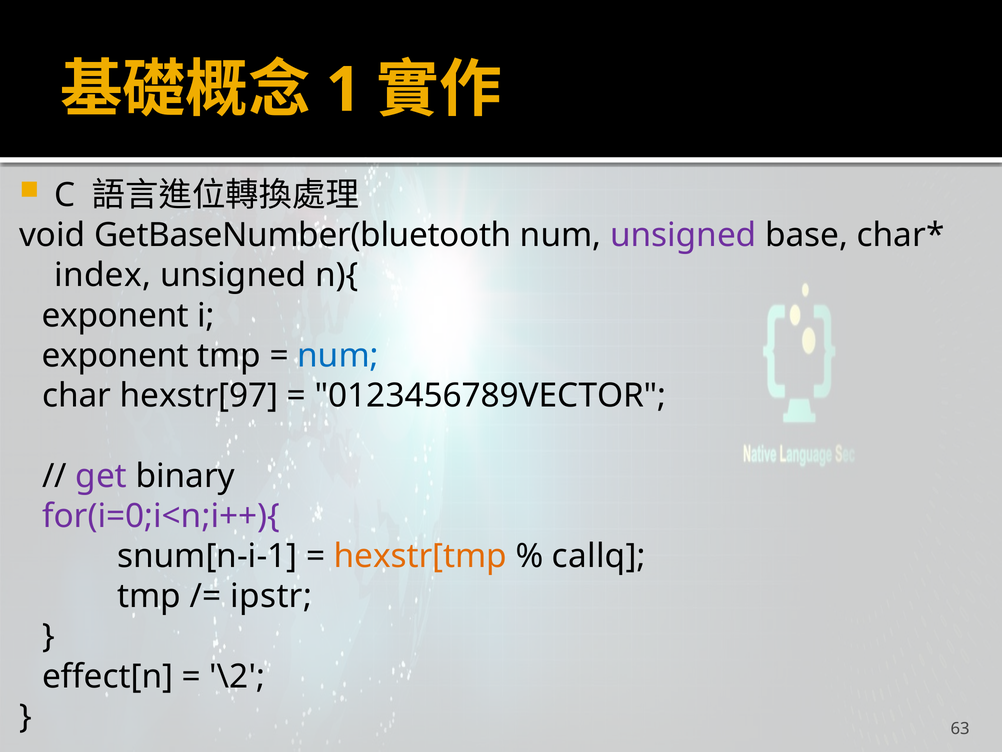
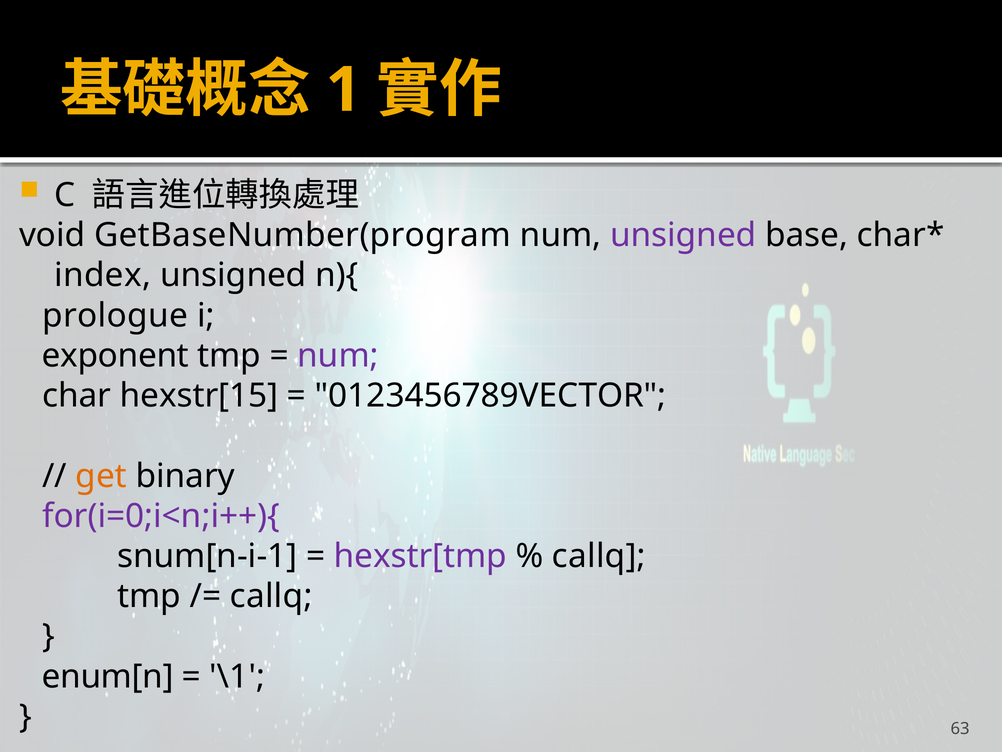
GetBaseNumber(bluetooth: GetBaseNumber(bluetooth -> GetBaseNumber(program
exponent at (115, 315): exponent -> prologue
num at (338, 355) colour: blue -> purple
hexstr[97: hexstr[97 -> hexstr[15
get colour: purple -> orange
hexstr[tmp colour: orange -> purple
ipstr at (271, 596): ipstr -> callq
effect[n: effect[n -> enum[n
\2: \2 -> \1
